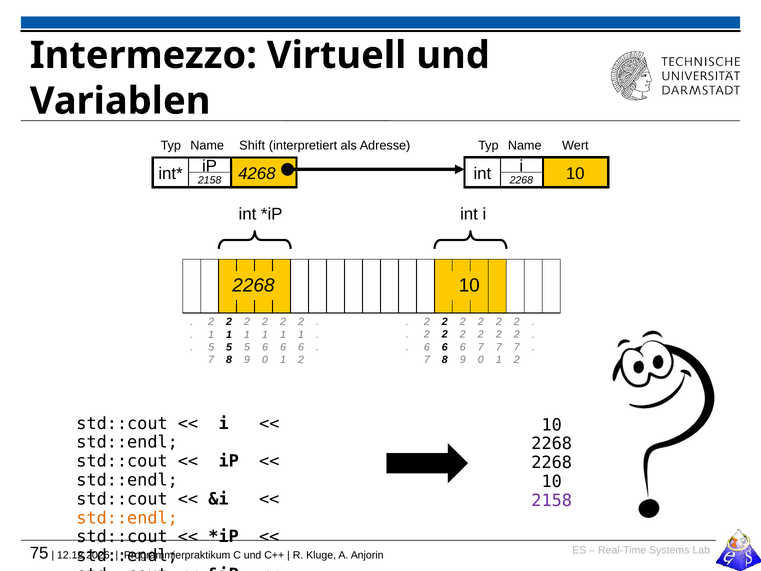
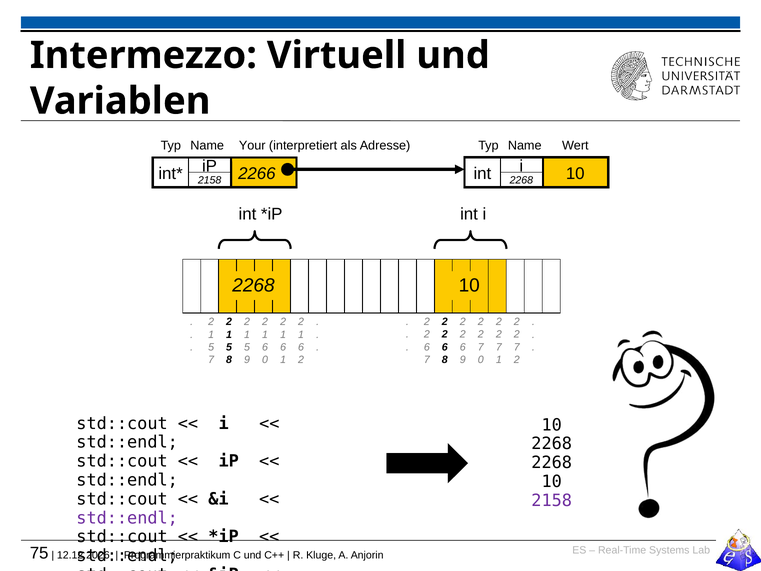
Shift: Shift -> Your
4268: 4268 -> 2266
std::endl at (127, 518) colour: orange -> purple
